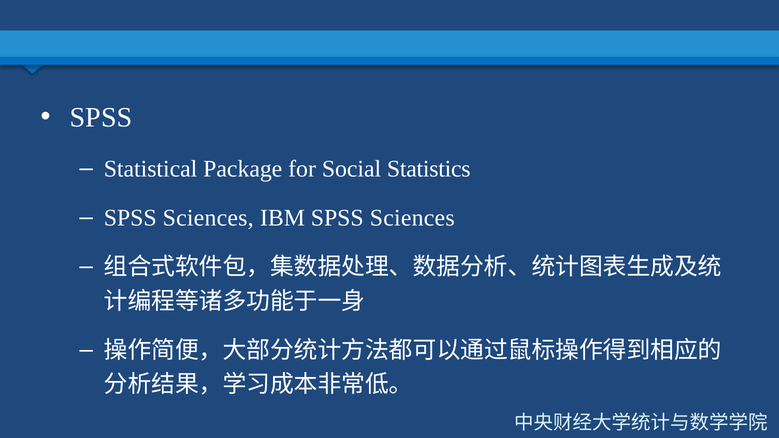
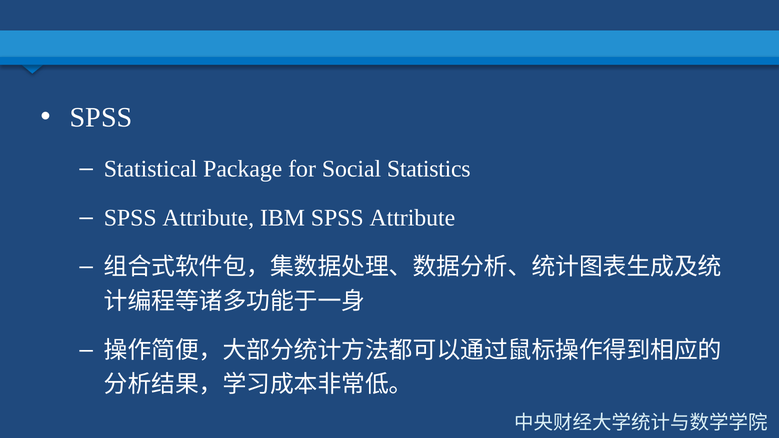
Sciences at (208, 218): Sciences -> Attribute
IBM SPSS Sciences: Sciences -> Attribute
